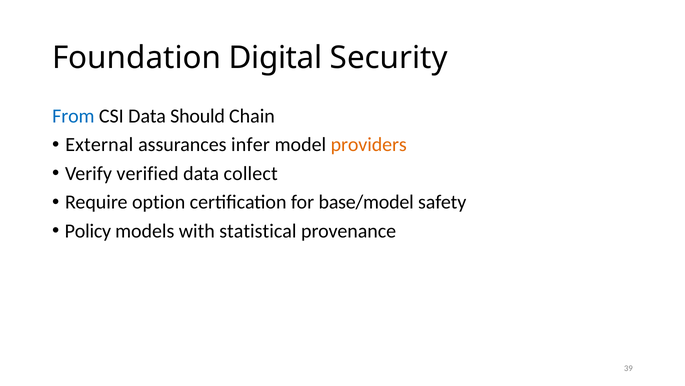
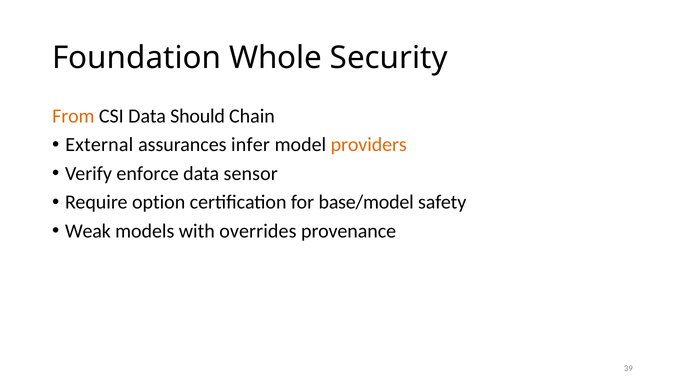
Digital: Digital -> Whole
From colour: blue -> orange
verified: verified -> enforce
collect: collect -> sensor
Policy: Policy -> Weak
statistical: statistical -> overrides
